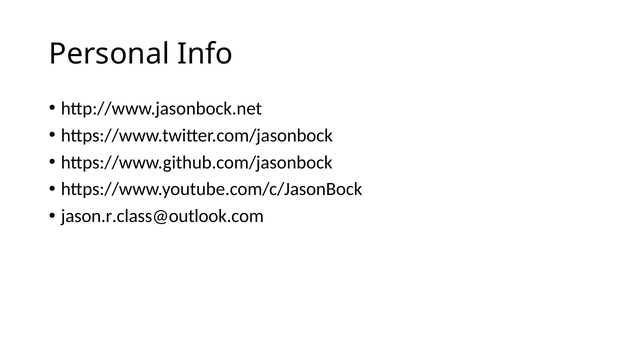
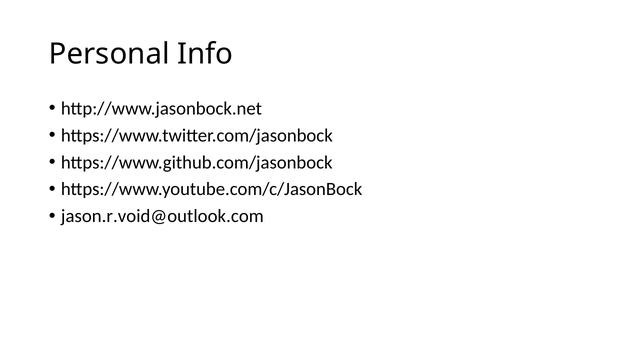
jason.r.class@outlook.com: jason.r.class@outlook.com -> jason.r.void@outlook.com
